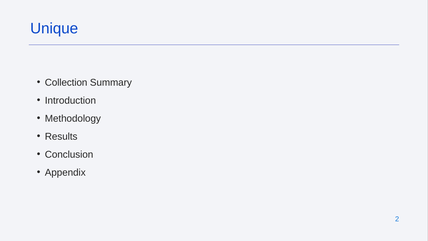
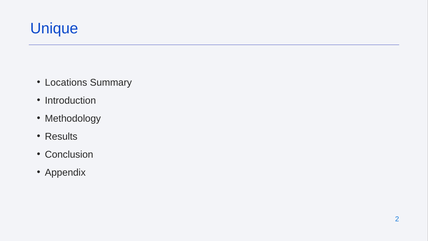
Collection: Collection -> Locations
